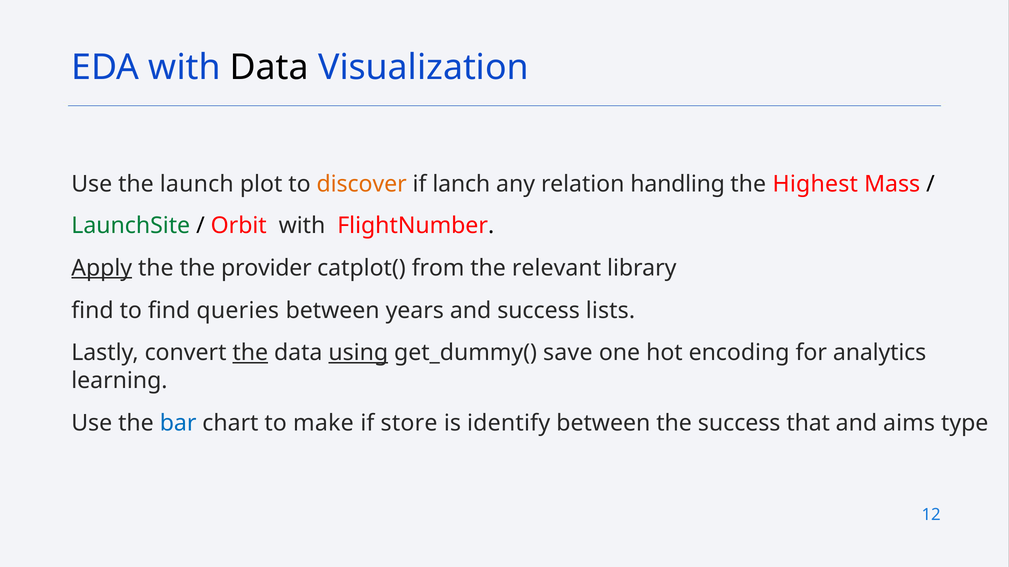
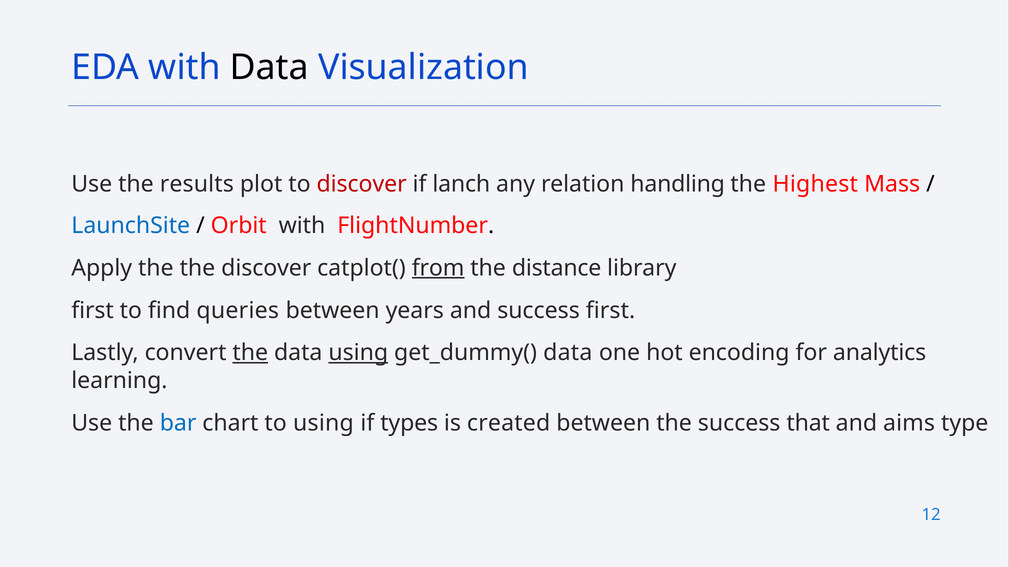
launch: launch -> results
discover at (362, 184) colour: orange -> red
LaunchSite colour: green -> blue
Apply underline: present -> none
the provider: provider -> discover
from underline: none -> present
relevant: relevant -> distance
find at (92, 311): find -> first
success lists: lists -> first
get_dummy( save: save -> data
to make: make -> using
store: store -> types
identify: identify -> created
